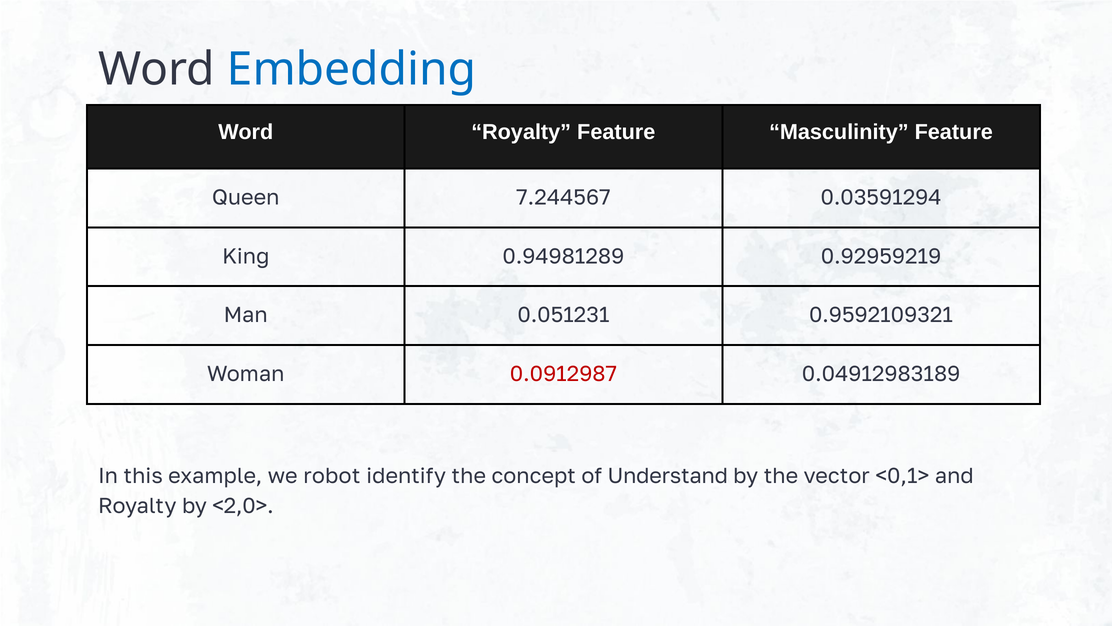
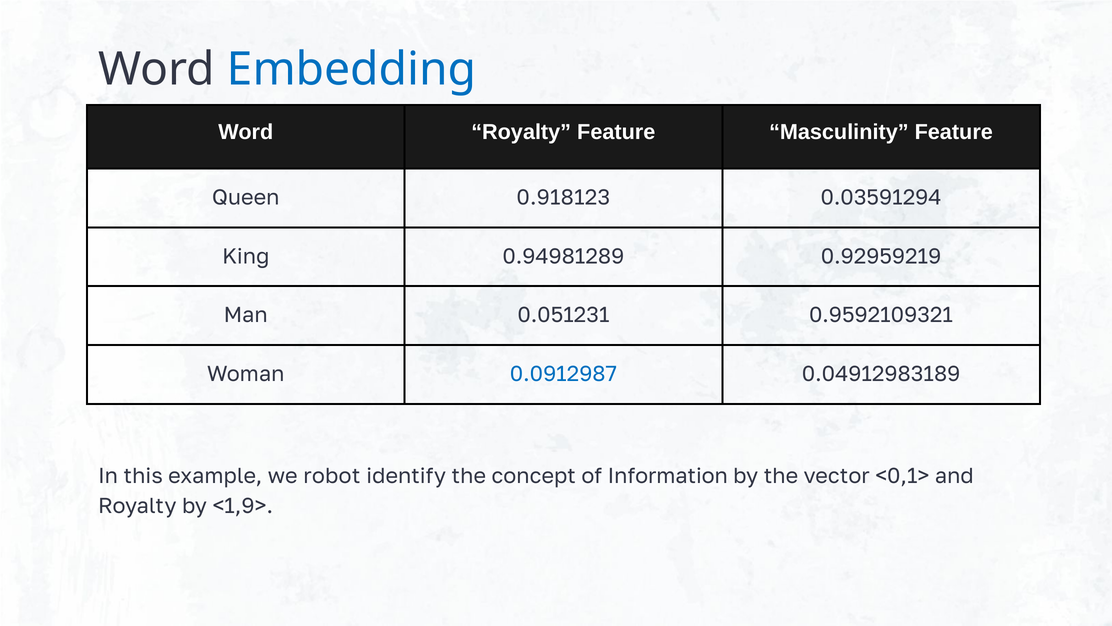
7.244567: 7.244567 -> 0.918123
0.0912987 colour: red -> blue
Understand: Understand -> Information
<2,0>: <2,0> -> <1,9>
